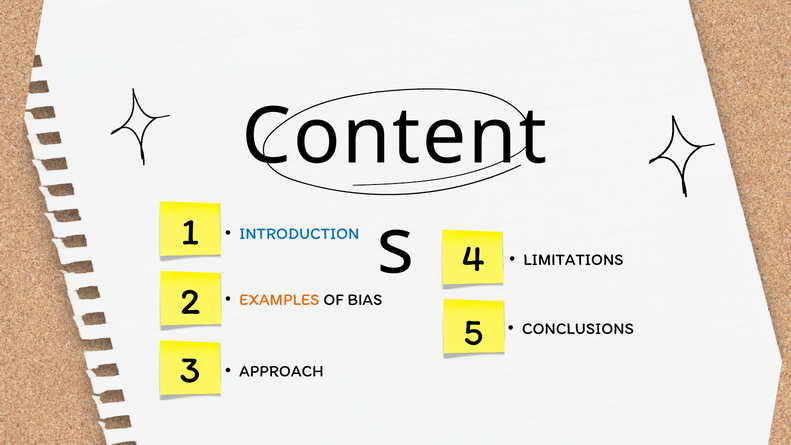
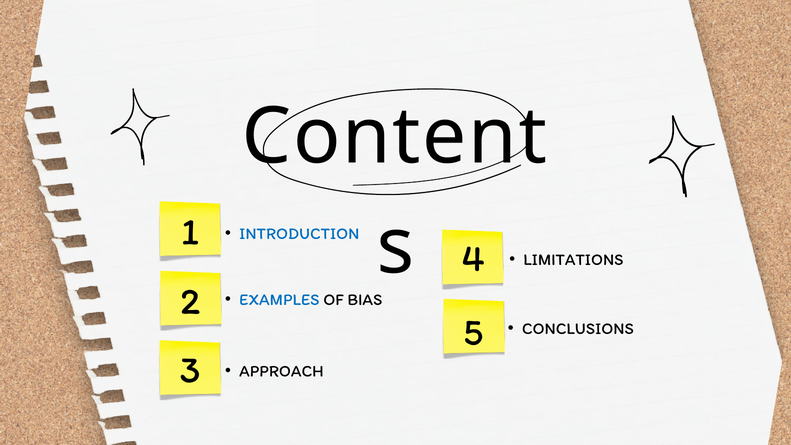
EXAMPLES colour: orange -> blue
